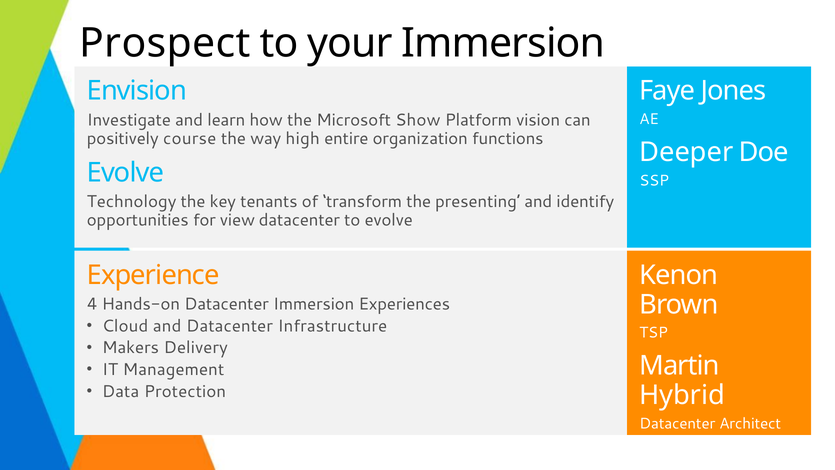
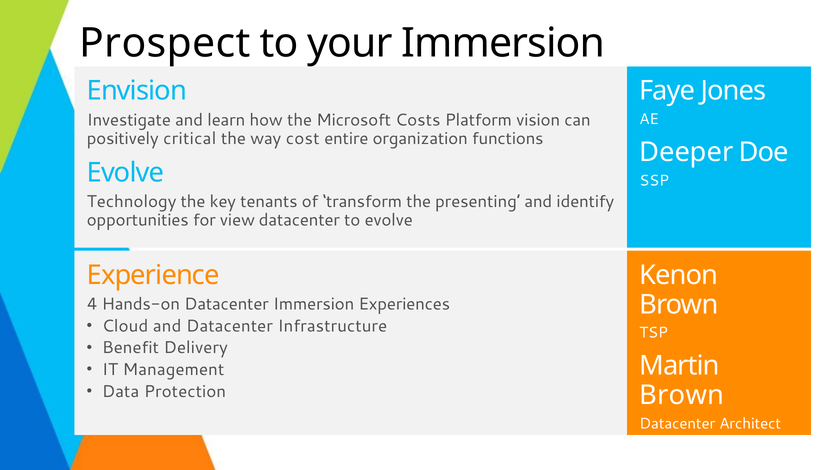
Show: Show -> Costs
course: course -> critical
high: high -> cost
Makers: Makers -> Benefit
Hybrid at (682, 395): Hybrid -> Brown
